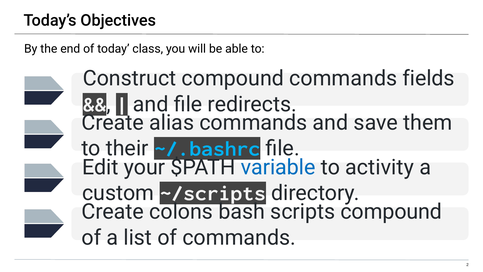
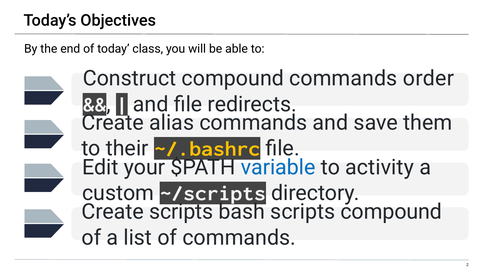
fields: fields -> order
~/.bashrc colour: light blue -> yellow
Create colons: colons -> scripts
